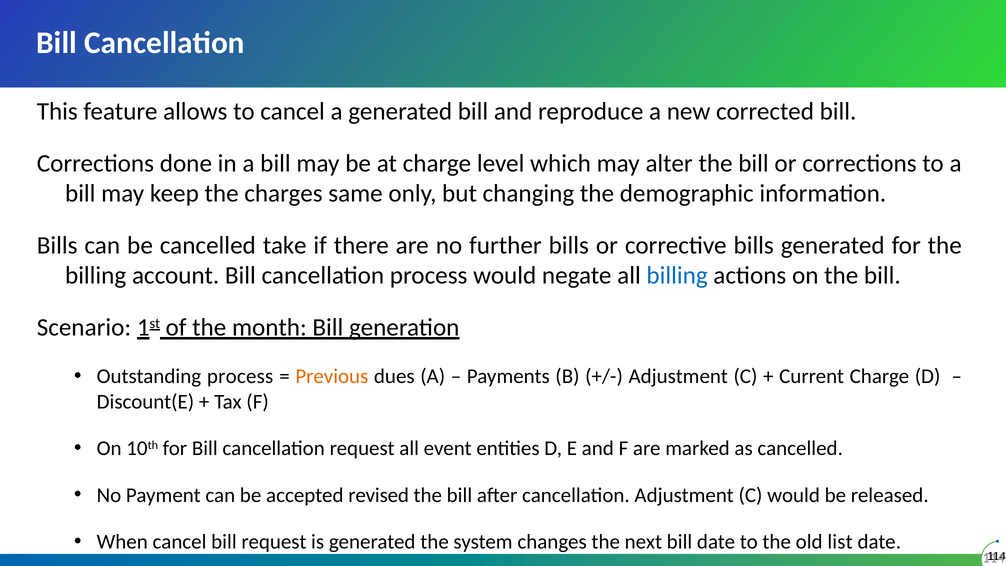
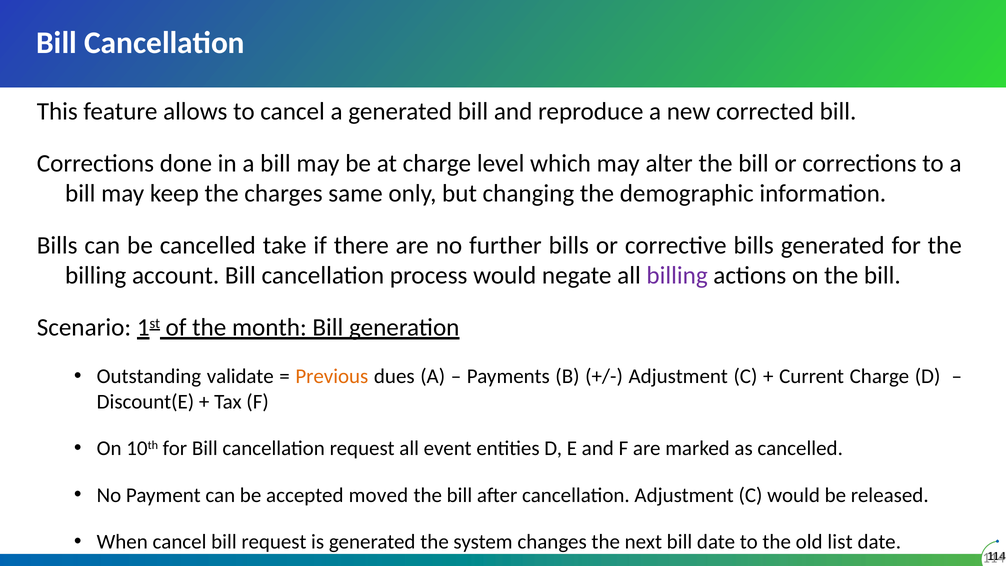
billing at (677, 276) colour: blue -> purple
Outstanding process: process -> validate
revised: revised -> moved
